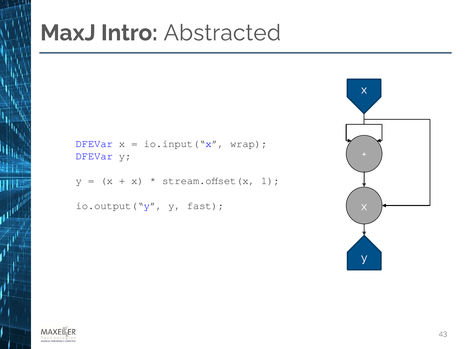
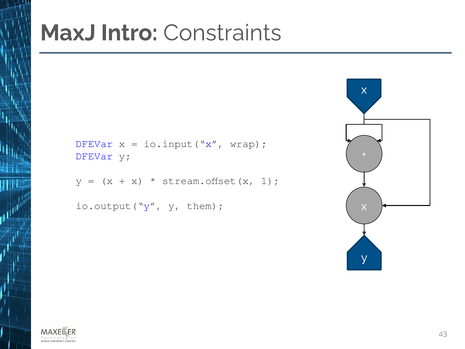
Abstracted: Abstracted -> Constraints
fast: fast -> them
